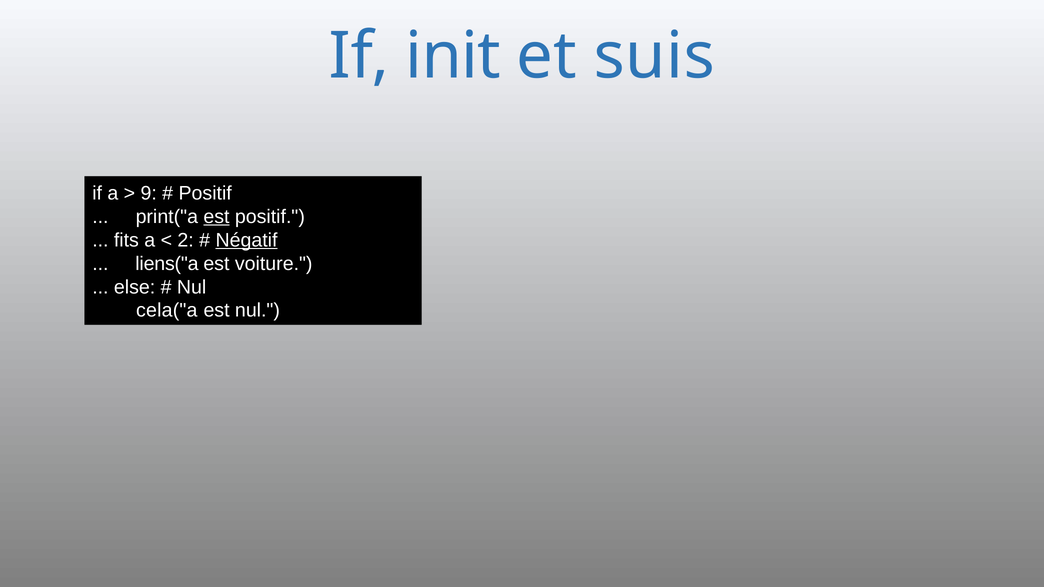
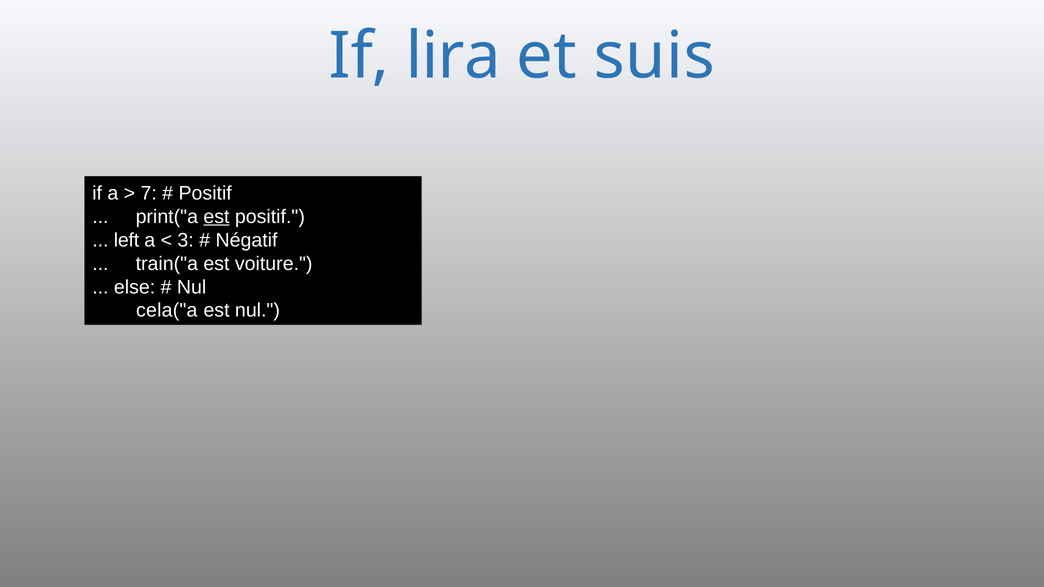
init: init -> lira
9: 9 -> 7
fits: fits -> left
2: 2 -> 3
Négatif underline: present -> none
liens("a: liens("a -> train("a
